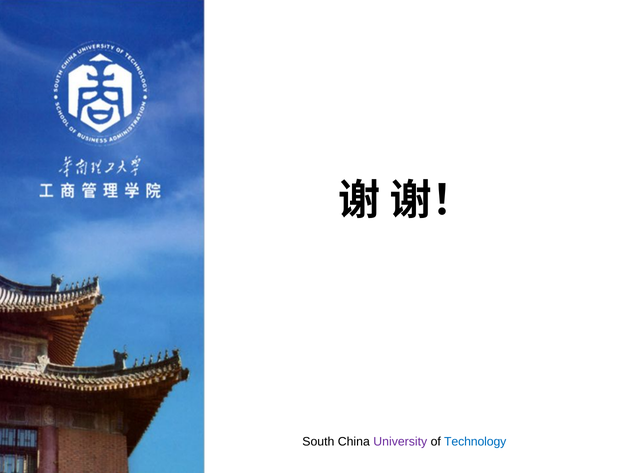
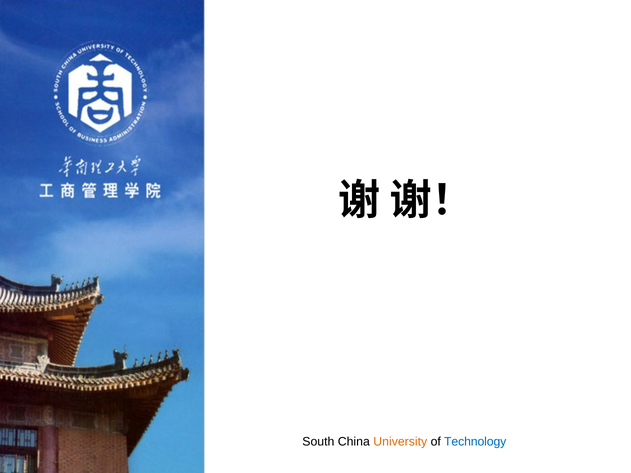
University colour: purple -> orange
